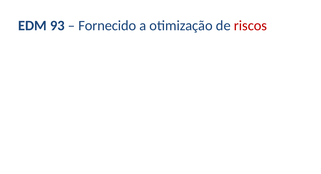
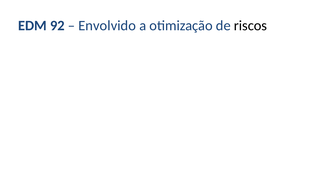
93: 93 -> 92
Fornecido: Fornecido -> Envolvido
riscos colour: red -> black
